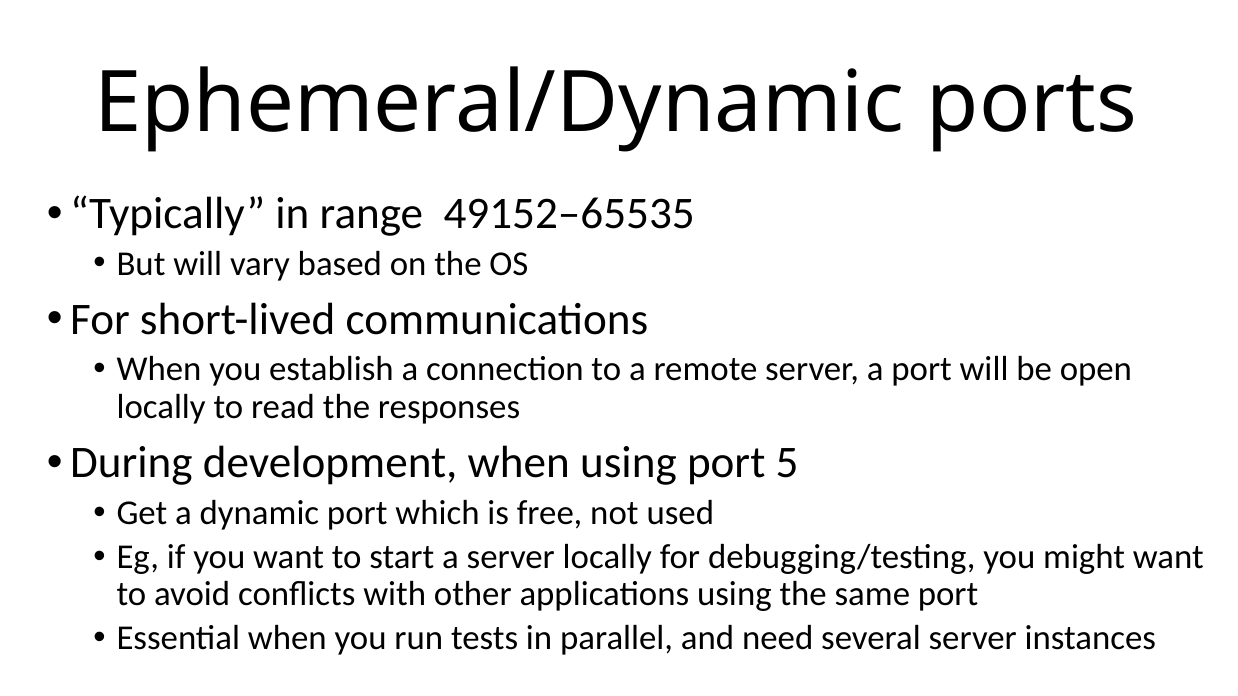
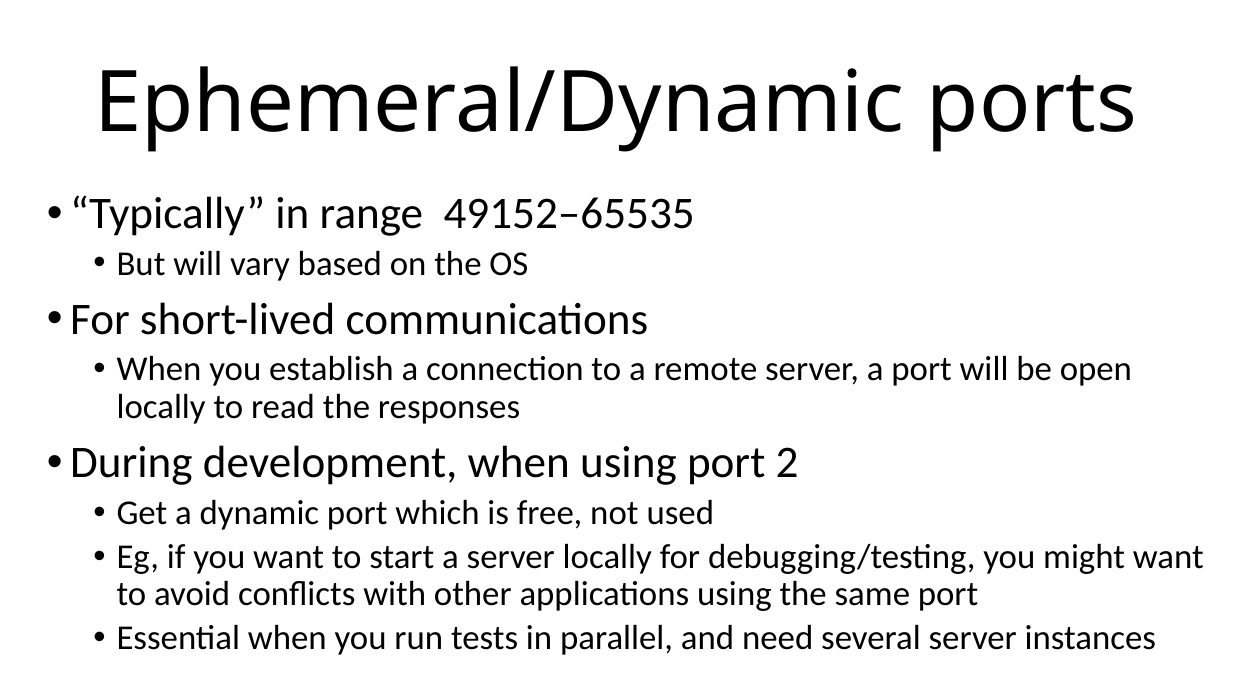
5: 5 -> 2
